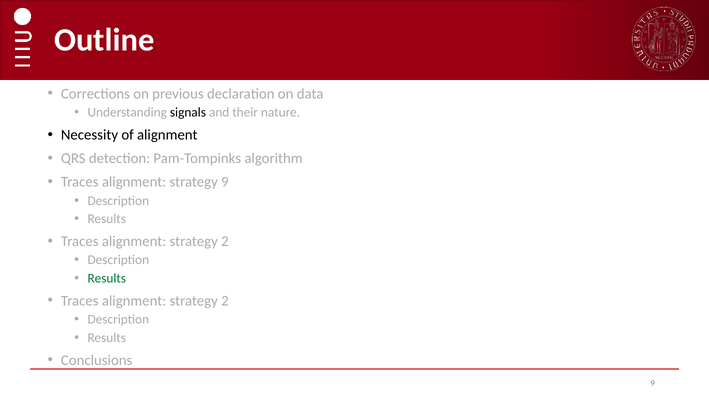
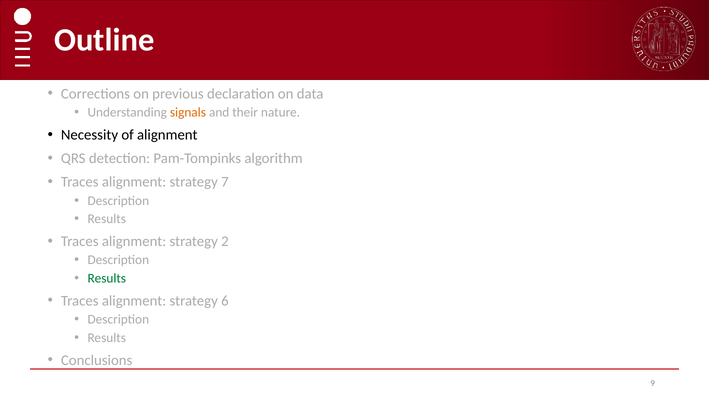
signals colour: black -> orange
strategy 9: 9 -> 7
2 at (225, 301): 2 -> 6
